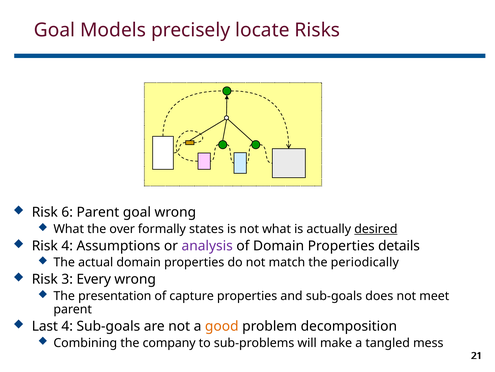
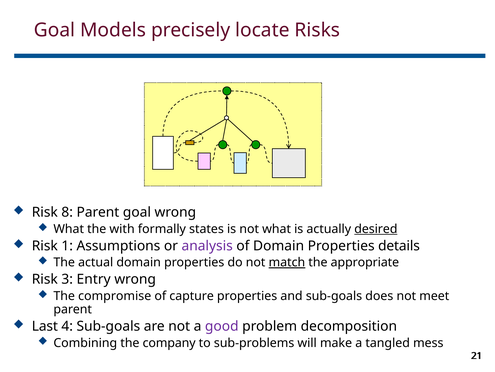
6: 6 -> 8
over: over -> with
Risk 4: 4 -> 1
match underline: none -> present
periodically: periodically -> appropriate
Every: Every -> Entry
presentation: presentation -> compromise
good colour: orange -> purple
